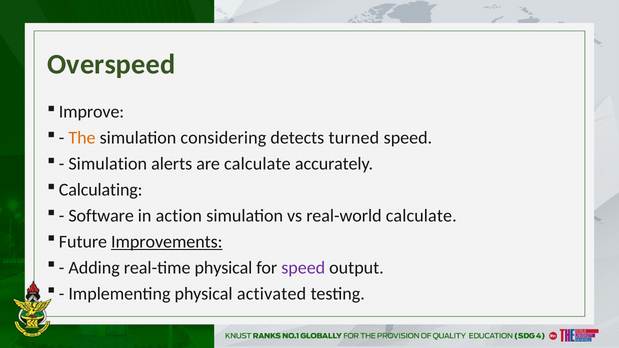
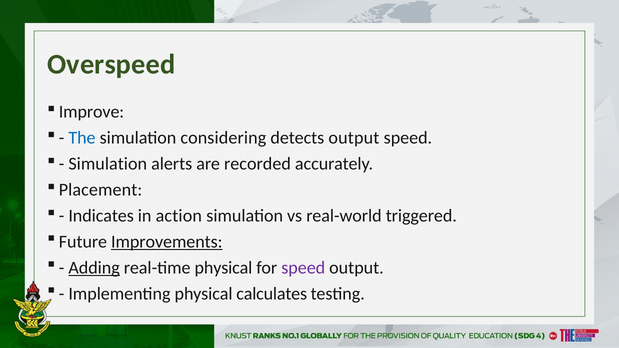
The colour: orange -> blue
detects turned: turned -> output
are calculate: calculate -> recorded
Calculating: Calculating -> Placement
Software: Software -> Indicates
real-world calculate: calculate -> triggered
Adding underline: none -> present
activated: activated -> calculates
